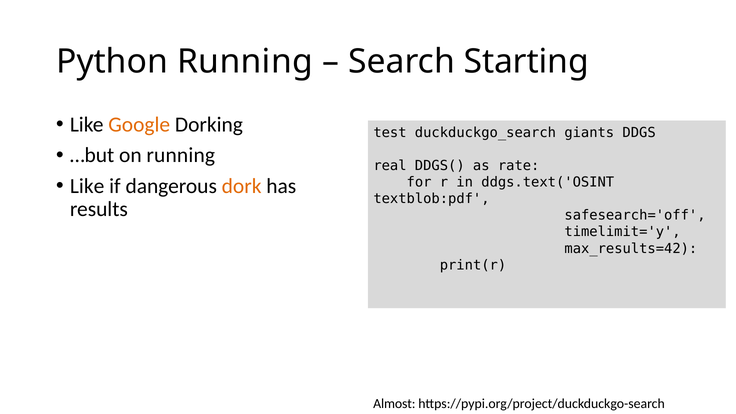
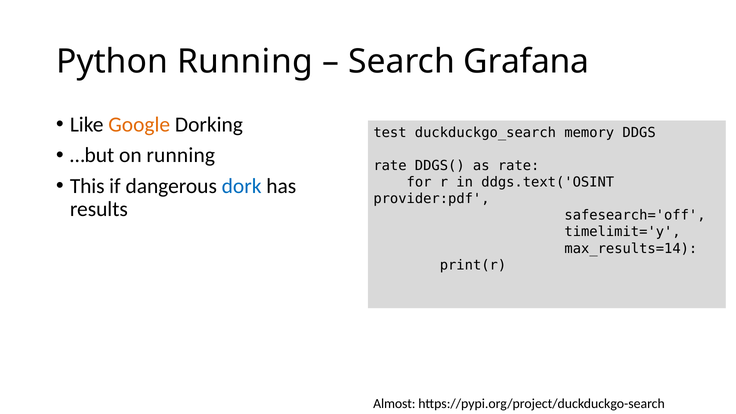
Starting: Starting -> Grafana
giants: giants -> memory
real at (390, 166): real -> rate
Like at (87, 186): Like -> This
dork colour: orange -> blue
textblob:pdf: textblob:pdf -> provider:pdf
max_results=42: max_results=42 -> max_results=14
